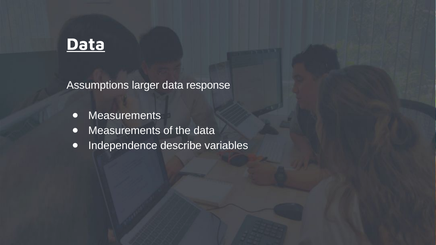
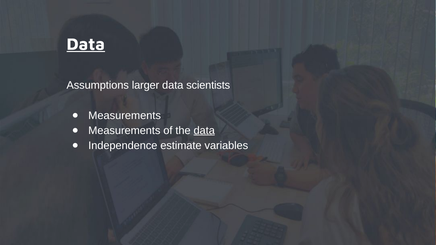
response: response -> scientists
data at (204, 131) underline: none -> present
describe: describe -> estimate
